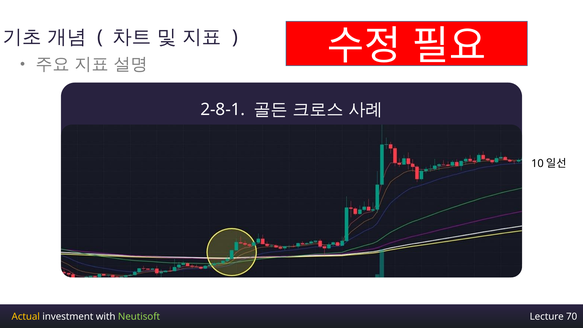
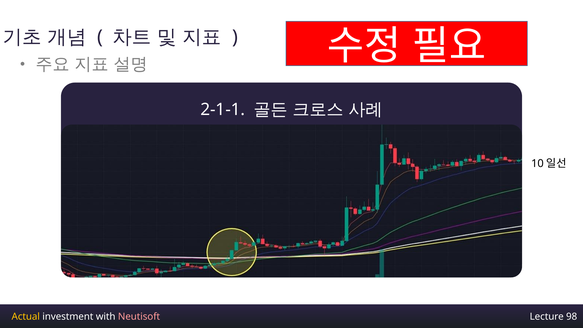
2-8-1: 2-8-1 -> 2-1-1
Neutisoft colour: light green -> pink
70: 70 -> 98
